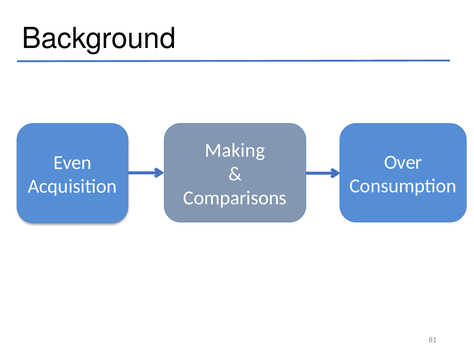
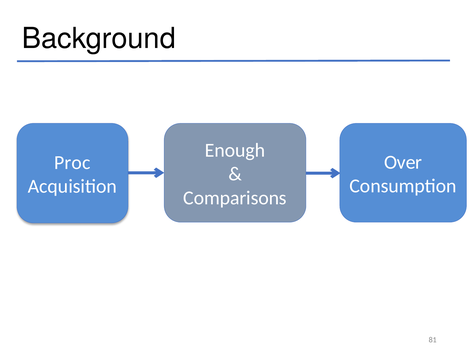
Making: Making -> Enough
Even: Even -> Proc
